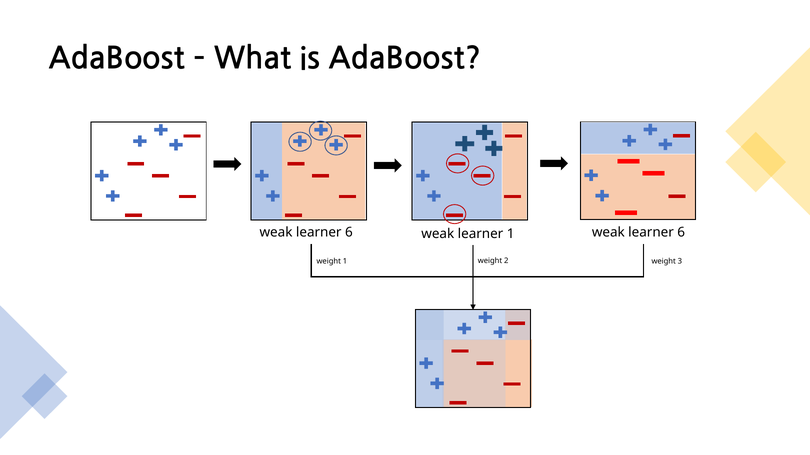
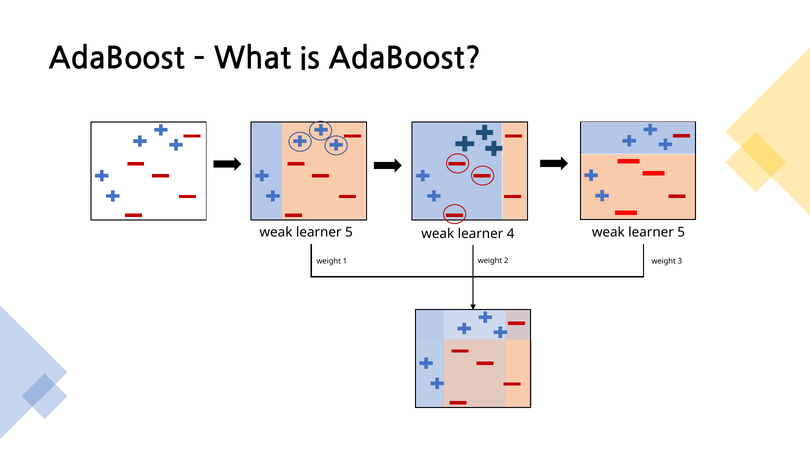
6 at (349, 232): 6 -> 5
learner 1: 1 -> 4
6 at (681, 233): 6 -> 5
